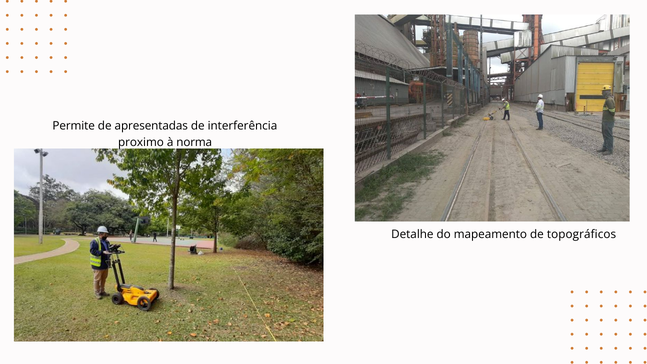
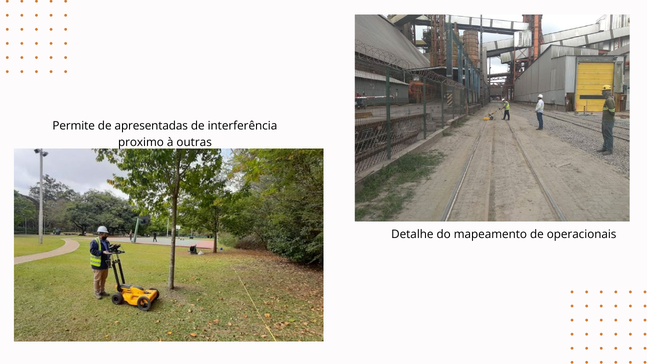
norma: norma -> outras
topográficos: topográficos -> operacionais
